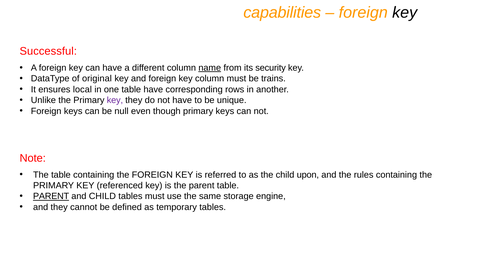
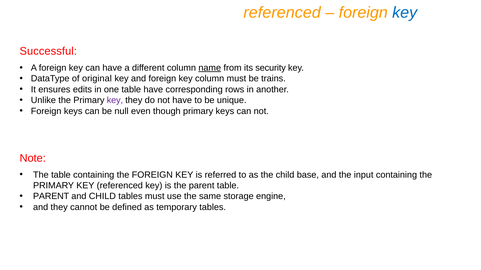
capabilities at (282, 13): capabilities -> referenced
key at (405, 13) colour: black -> blue
local: local -> edits
upon: upon -> base
rules: rules -> input
PARENT at (51, 197) underline: present -> none
